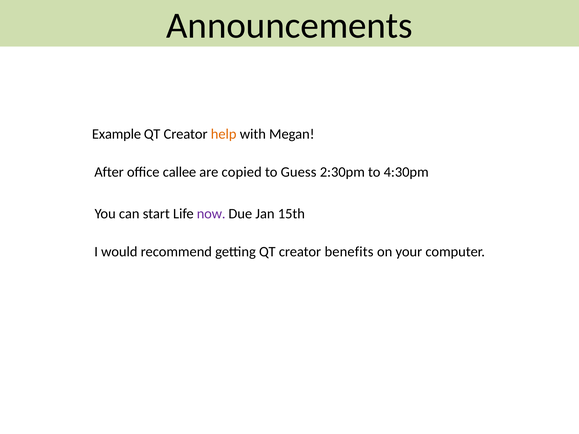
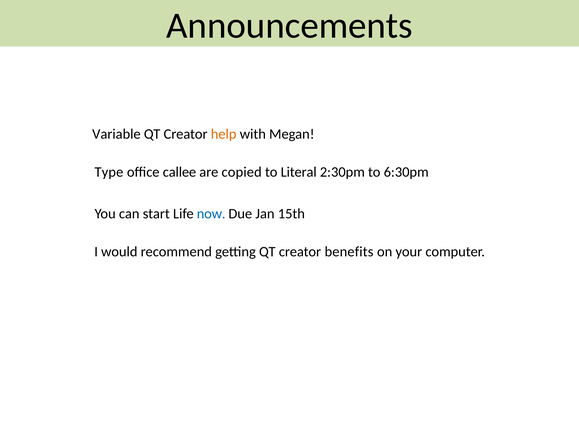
Example: Example -> Variable
After: After -> Type
Guess: Guess -> Literal
4:30pm: 4:30pm -> 6:30pm
now colour: purple -> blue
